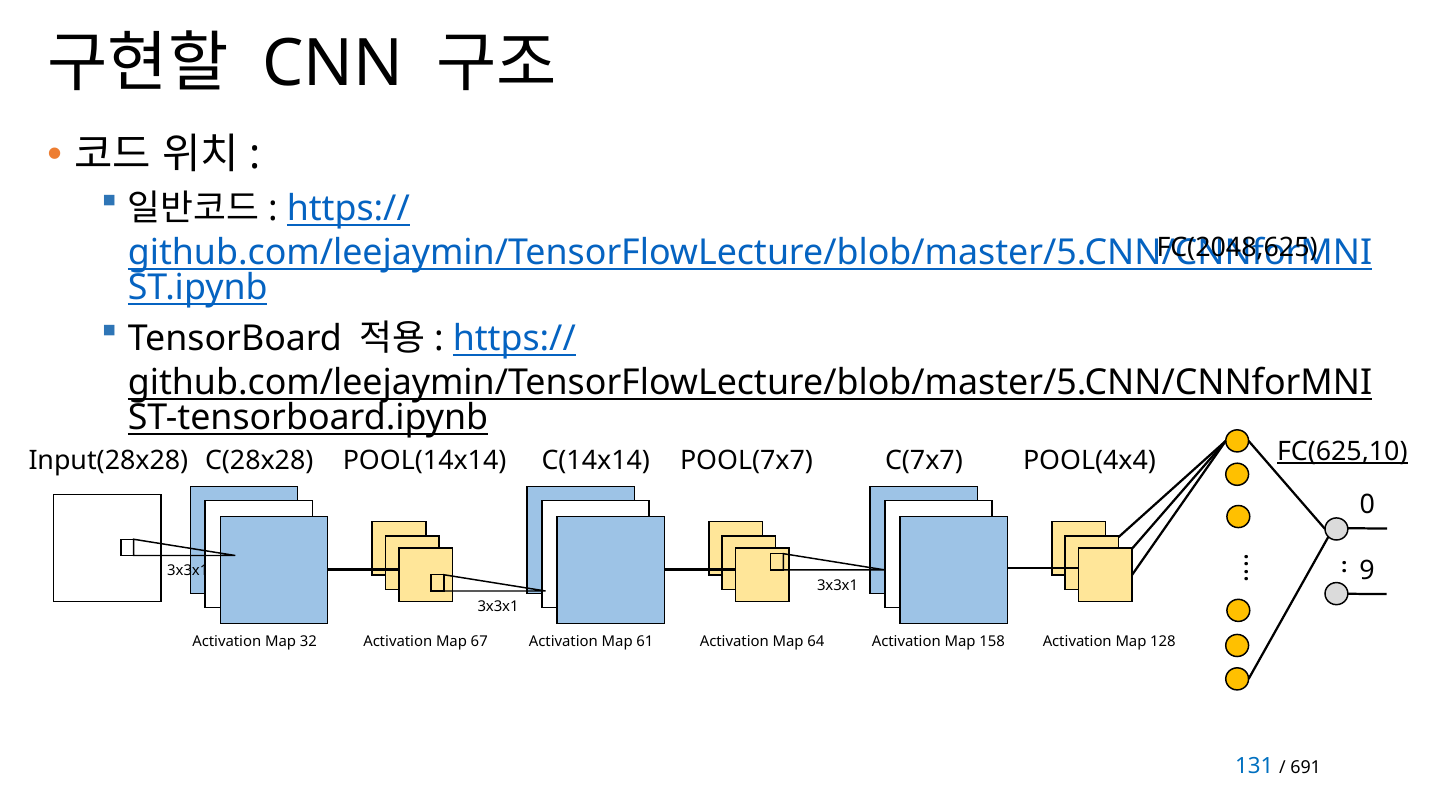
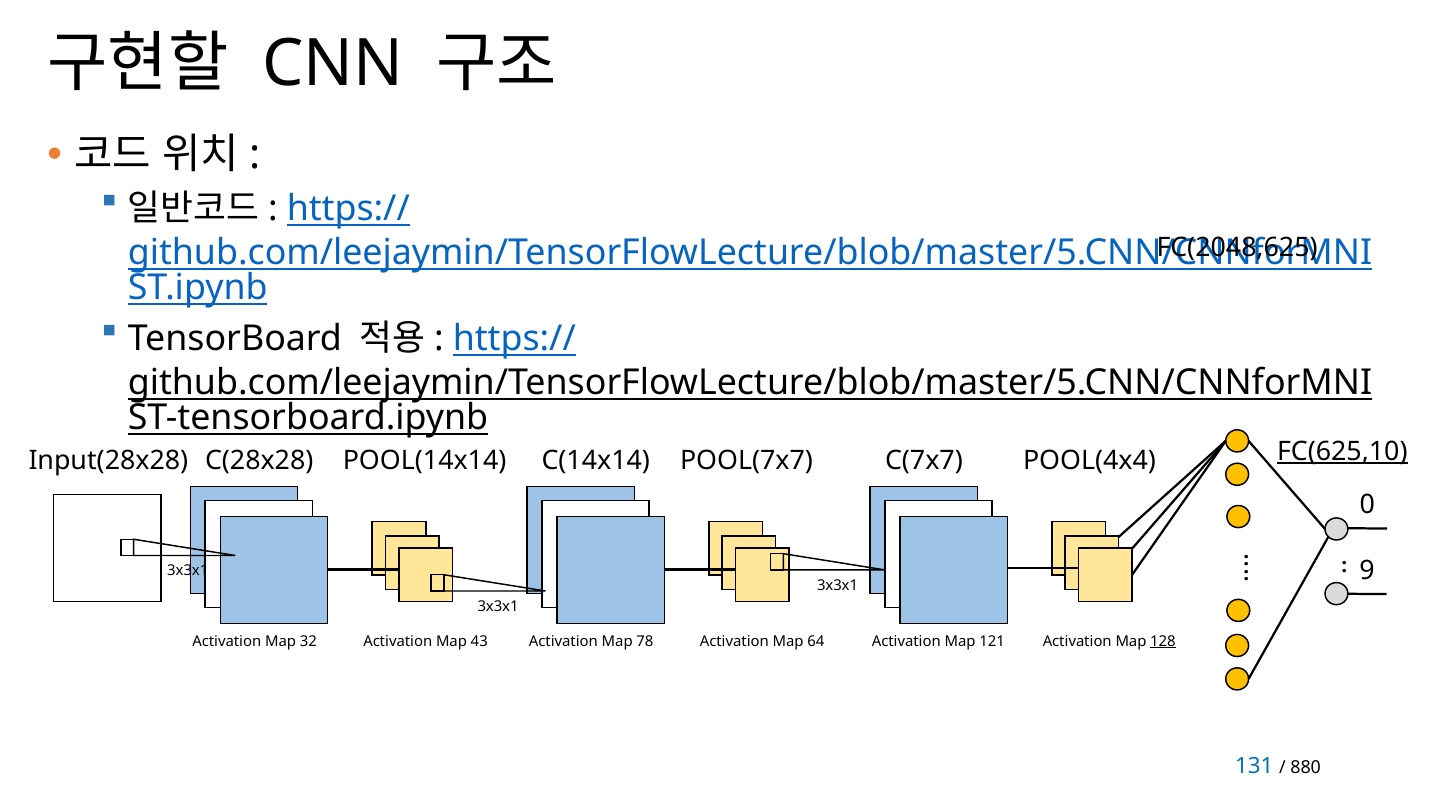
67: 67 -> 43
61: 61 -> 78
158: 158 -> 121
128 underline: none -> present
691: 691 -> 880
